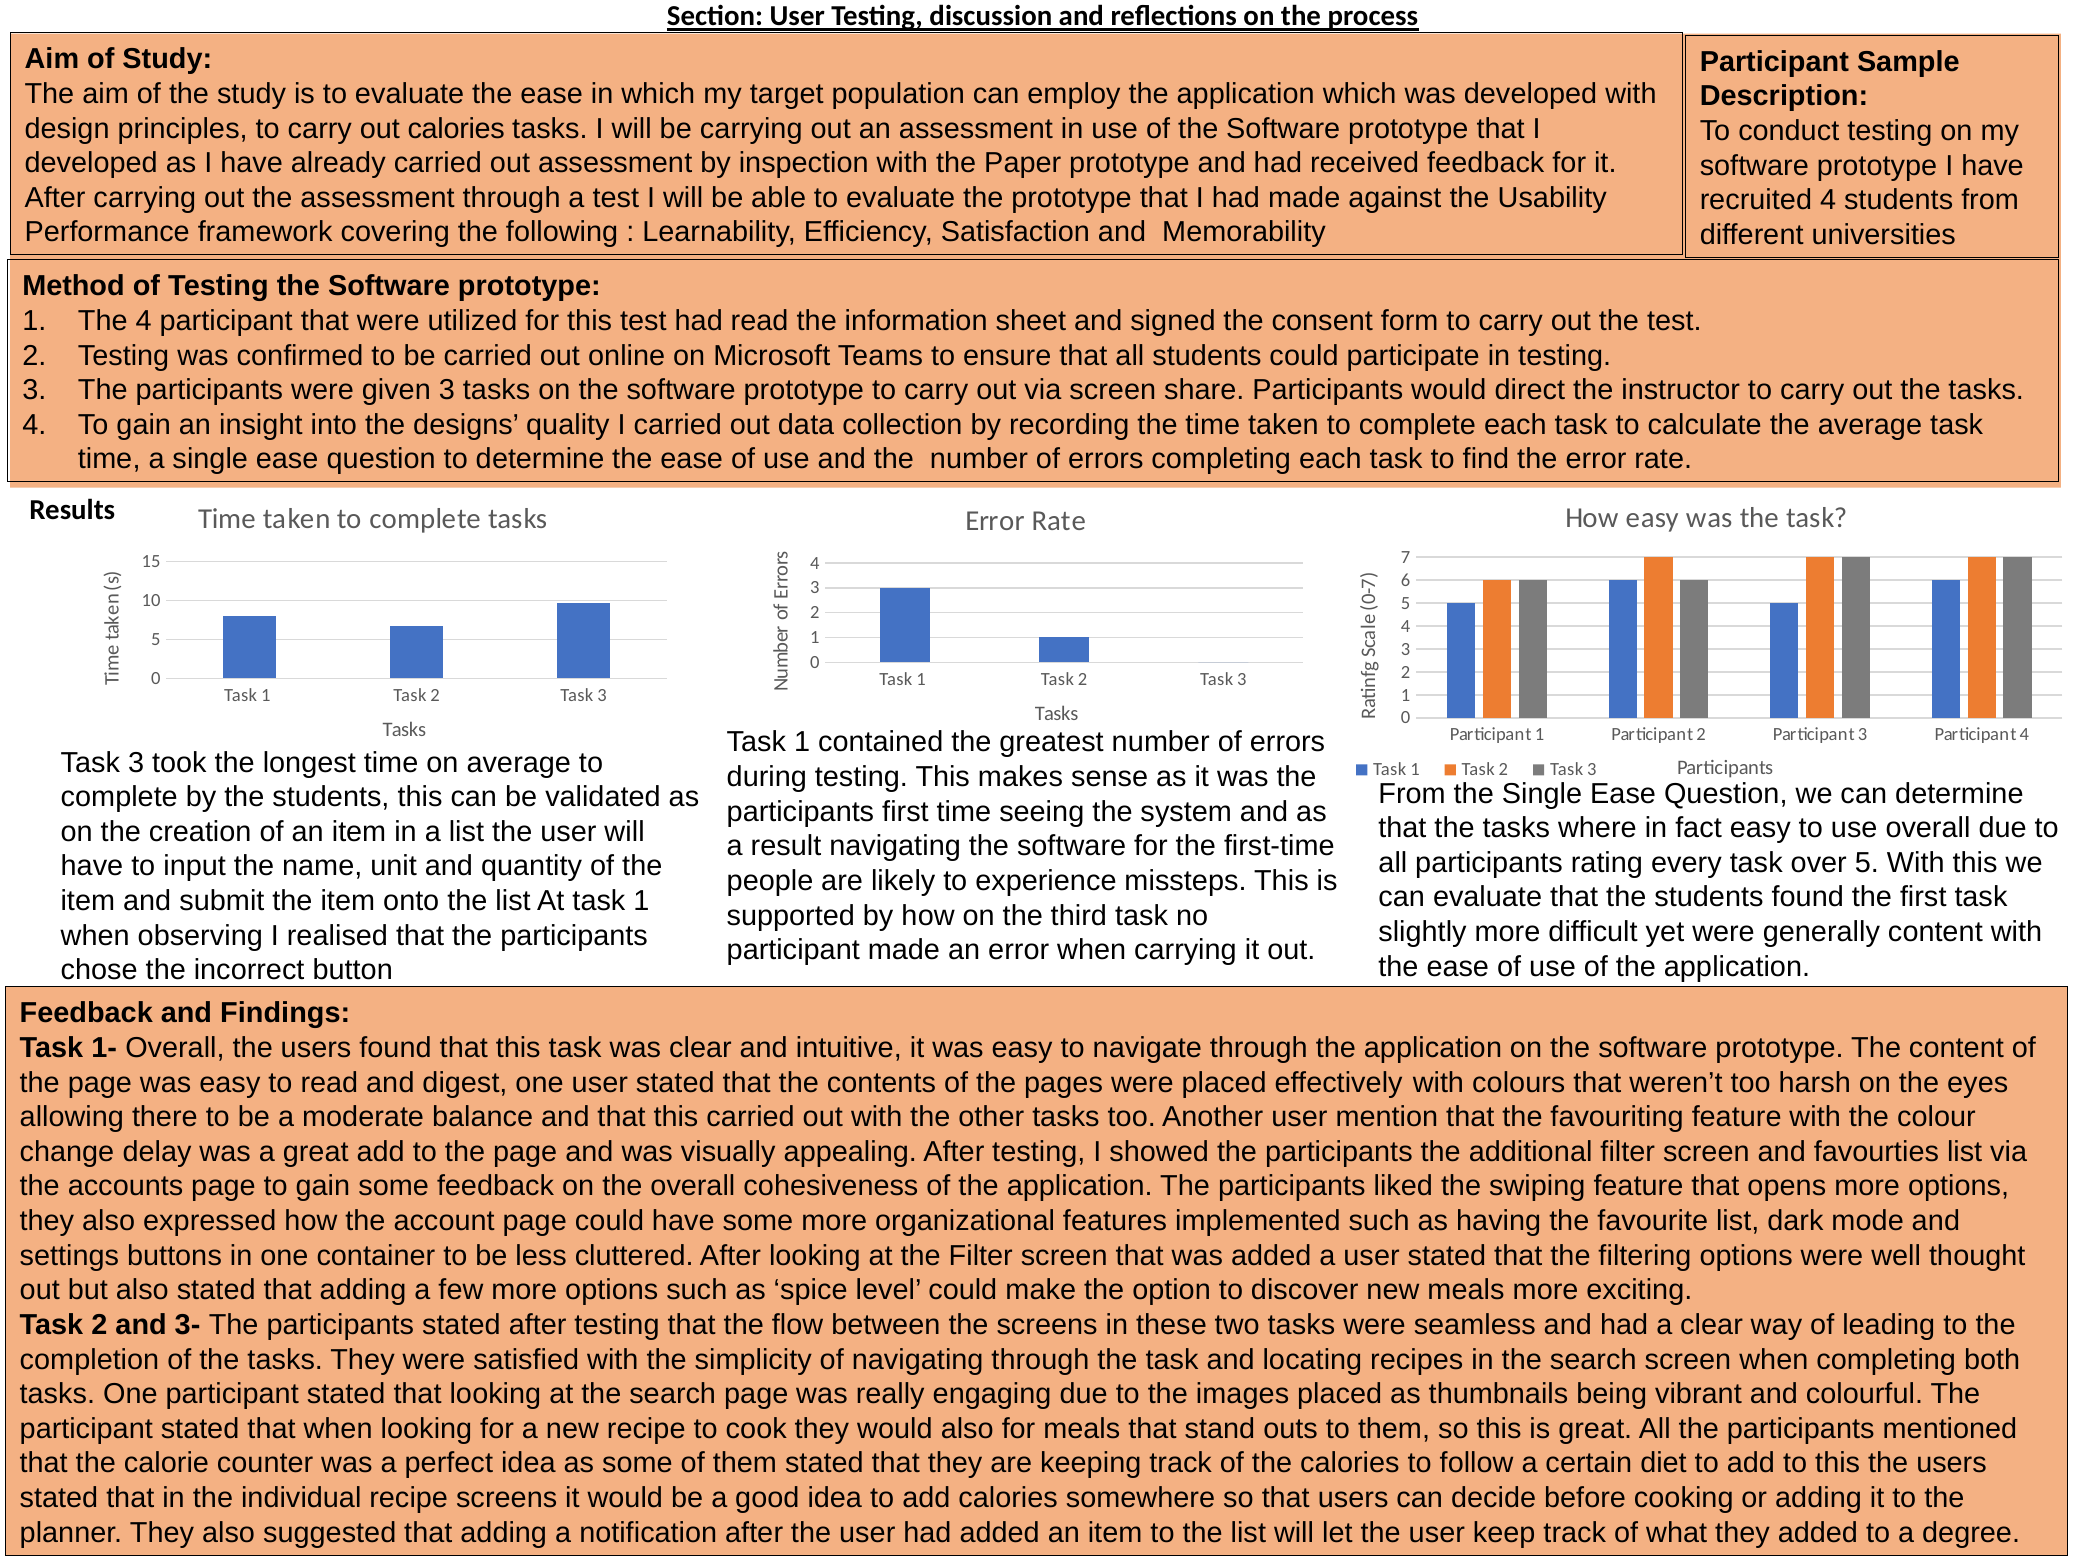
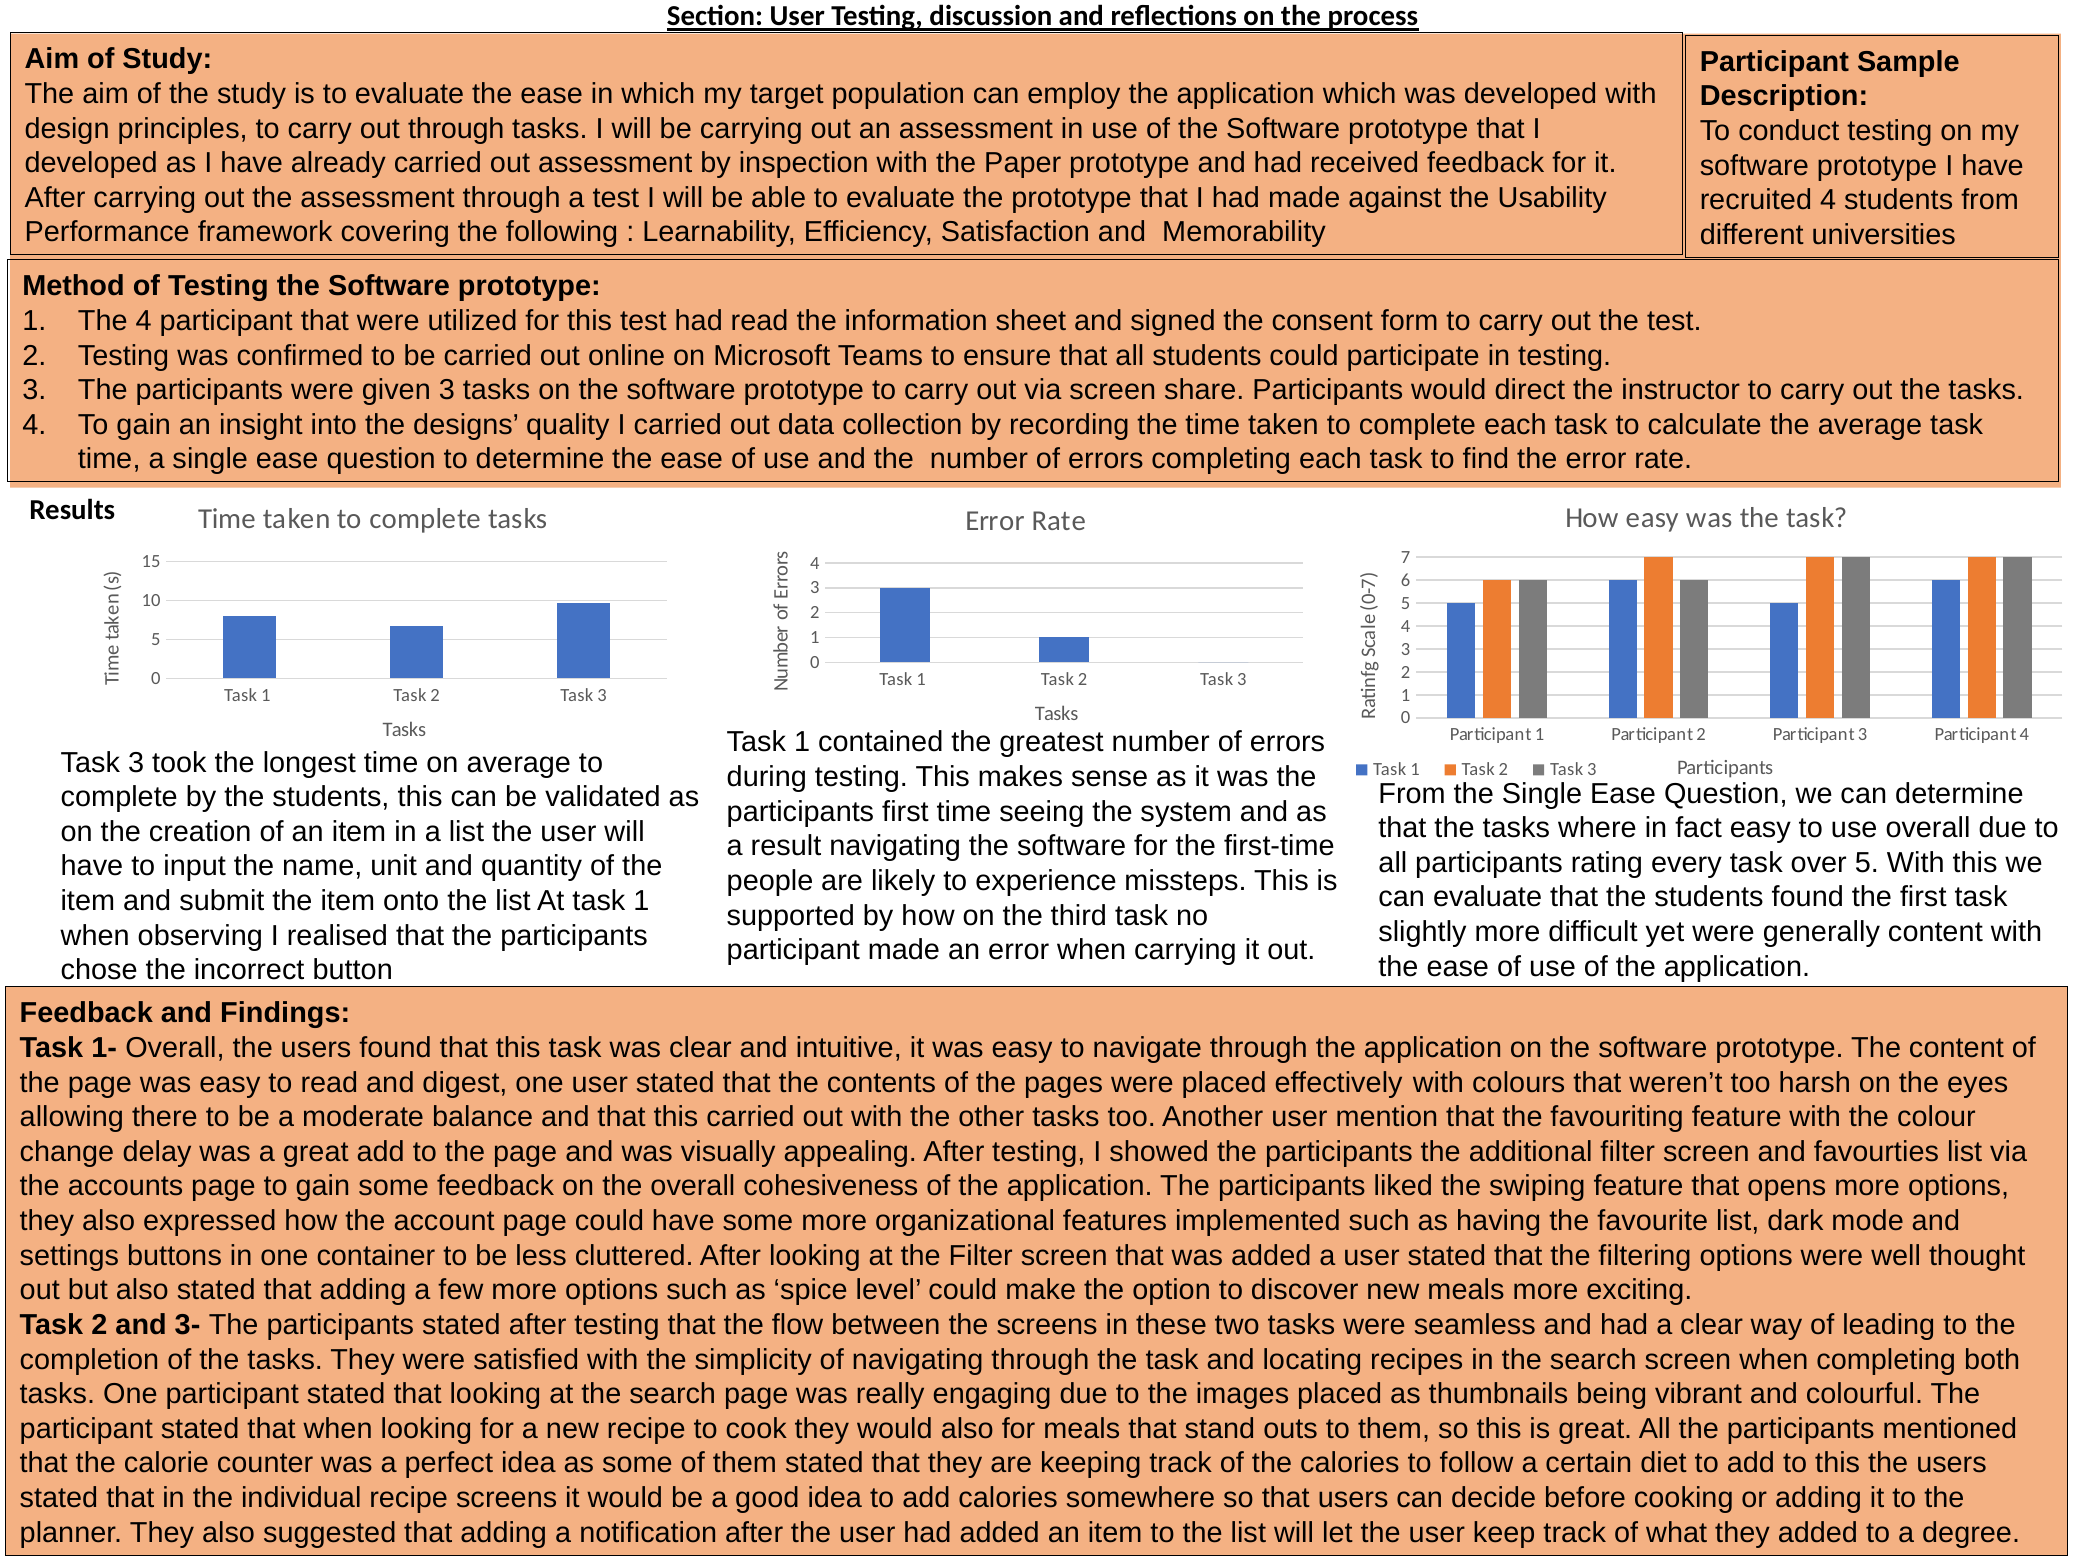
out calories: calories -> through
